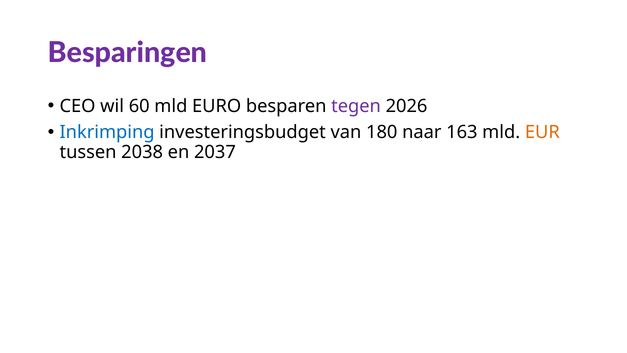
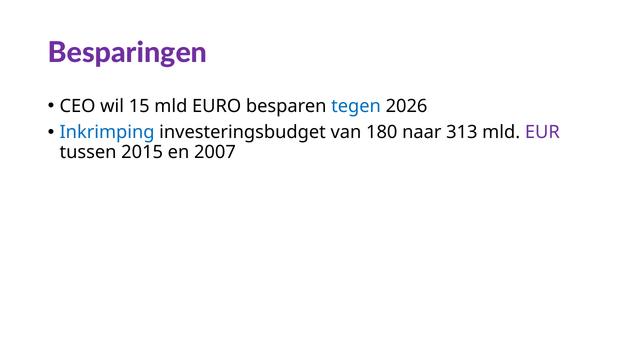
60: 60 -> 15
tegen colour: purple -> blue
163: 163 -> 313
EUR colour: orange -> purple
2038: 2038 -> 2015
2037: 2037 -> 2007
